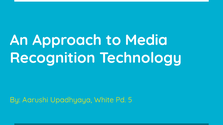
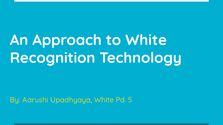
to Media: Media -> White
